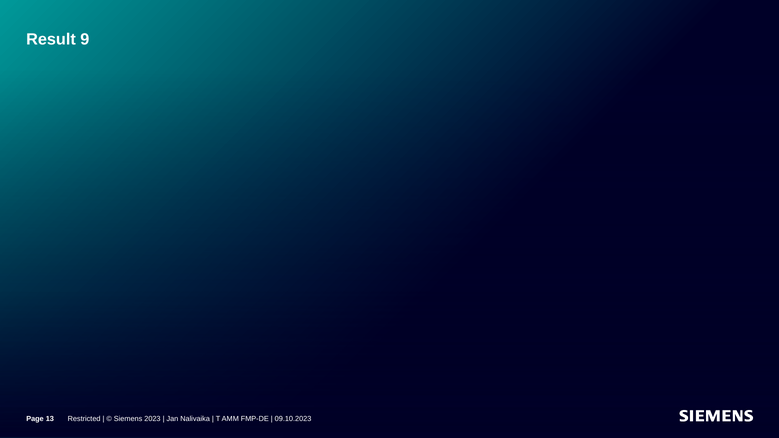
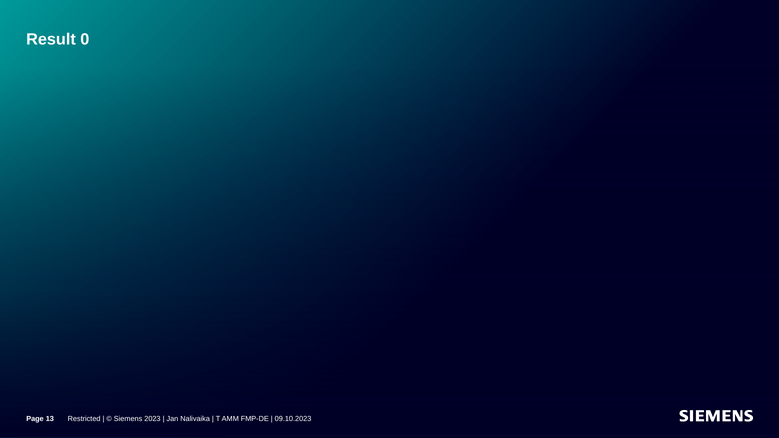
9: 9 -> 0
